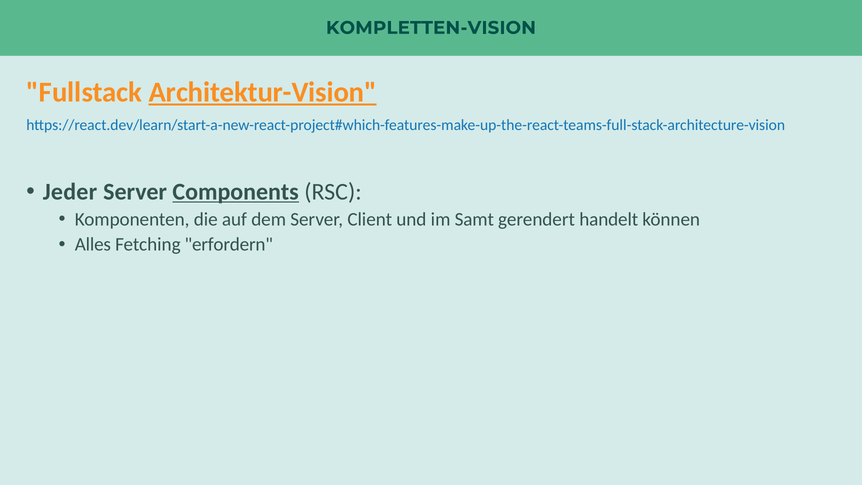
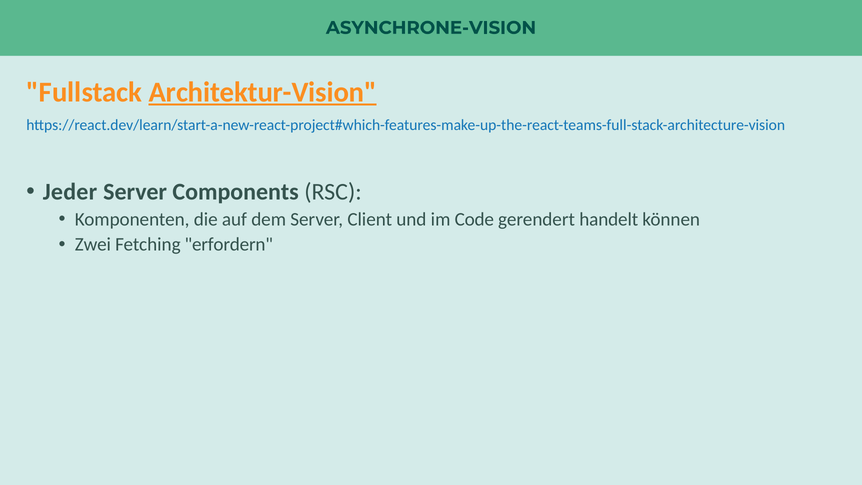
KOMPLETTEN-VISION: KOMPLETTEN-VISION -> ASYNCHRONE-VISION
Components underline: present -> none
Samt: Samt -> Code
Alles: Alles -> Zwei
